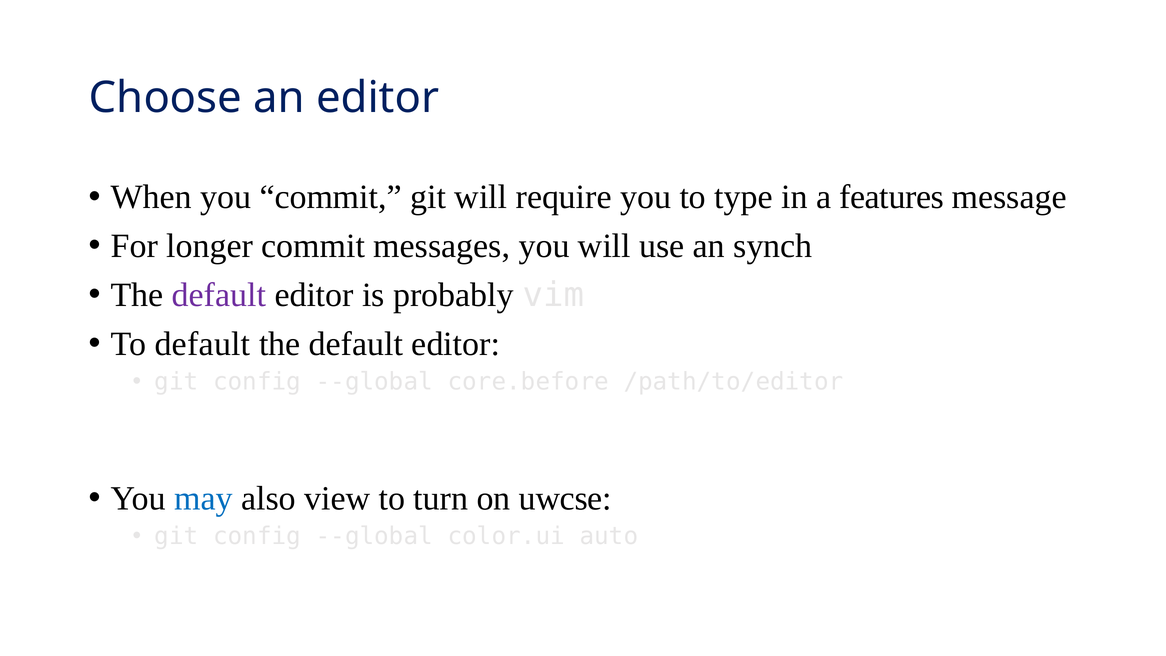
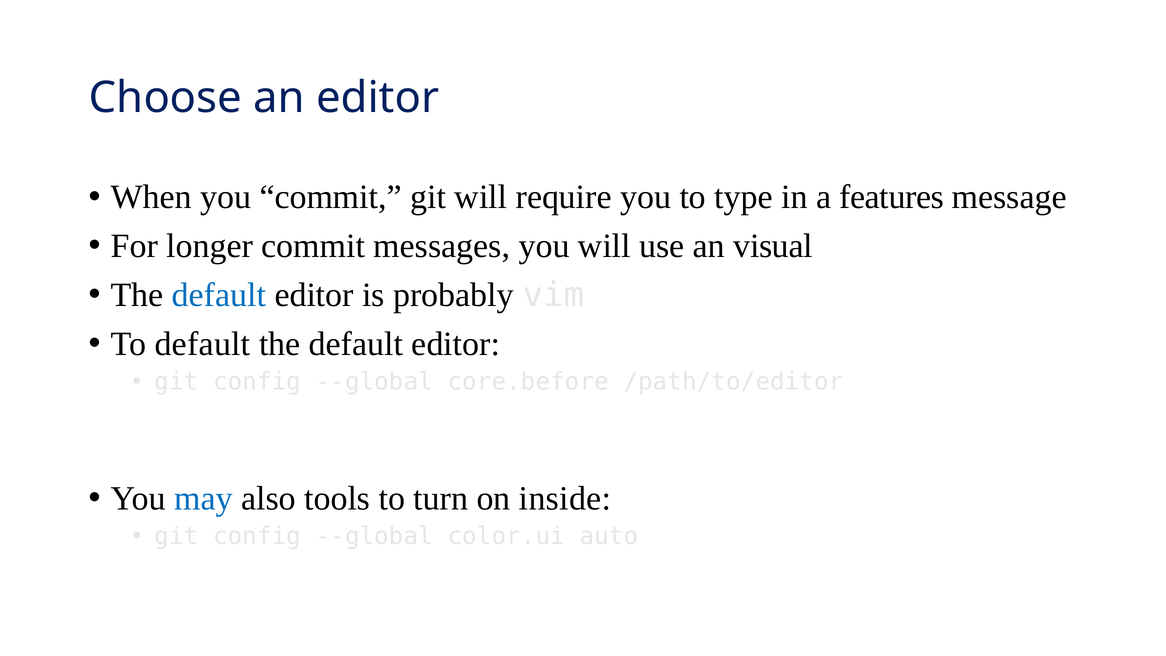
synch: synch -> visual
default at (219, 295) colour: purple -> blue
view: view -> tools
uwcse: uwcse -> inside
